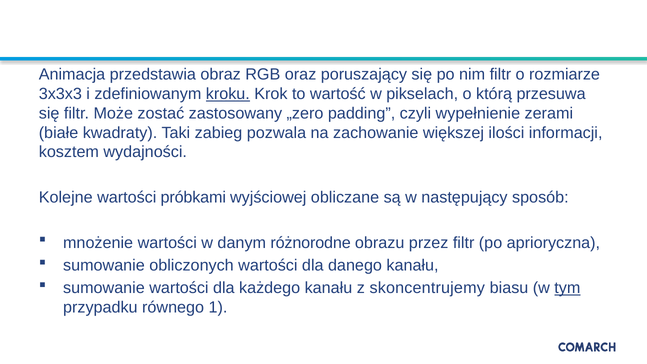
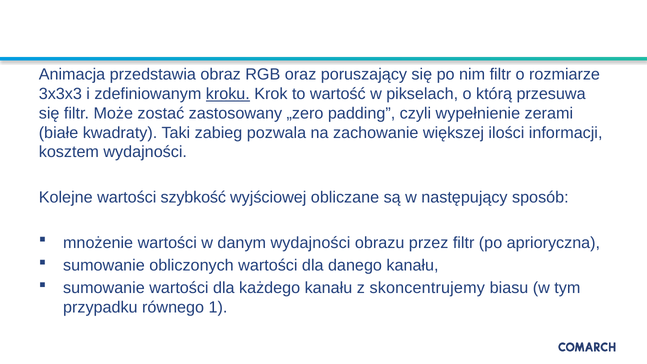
próbkami: próbkami -> szybkość
danym różnorodne: różnorodne -> wydajności
tym underline: present -> none
